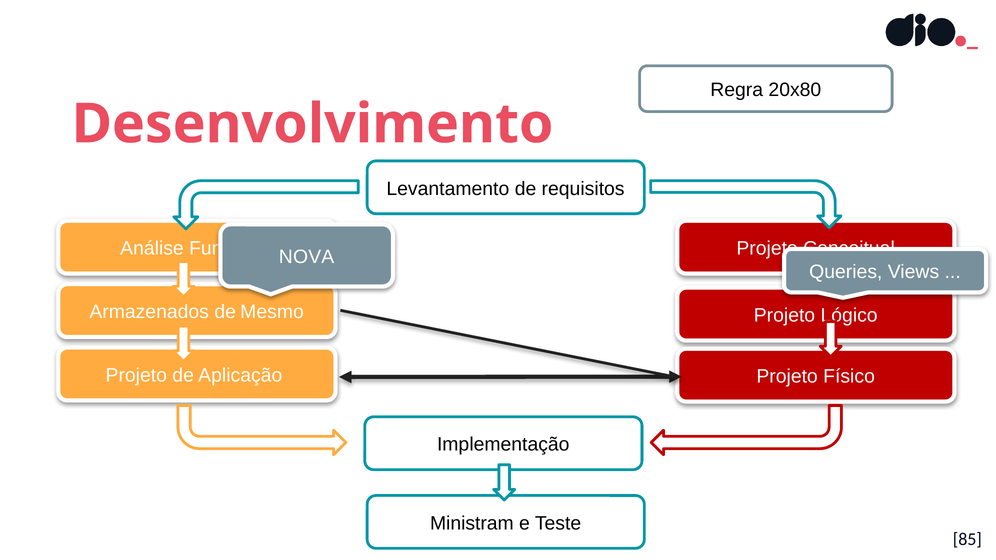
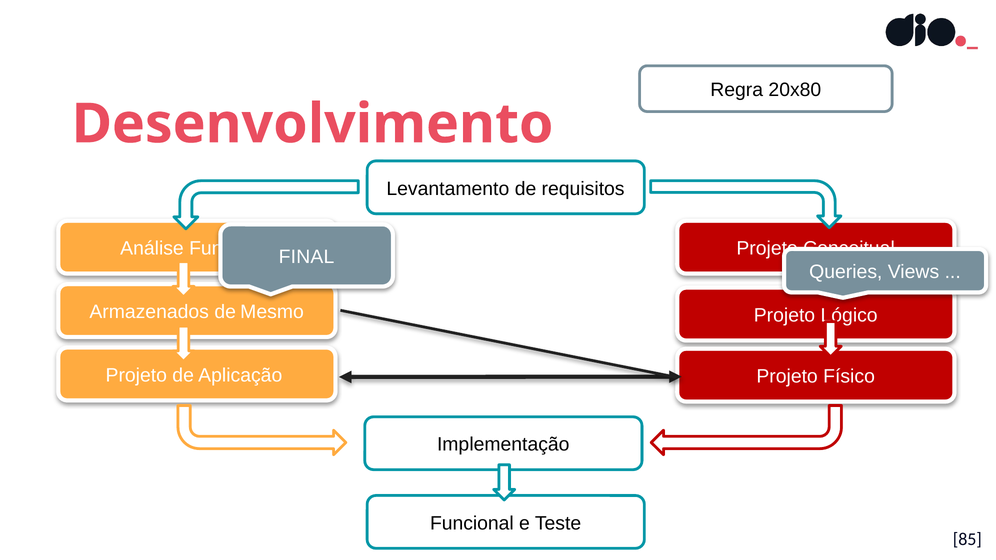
NOVA: NOVA -> FINAL
Ministram at (472, 523): Ministram -> Funcional
